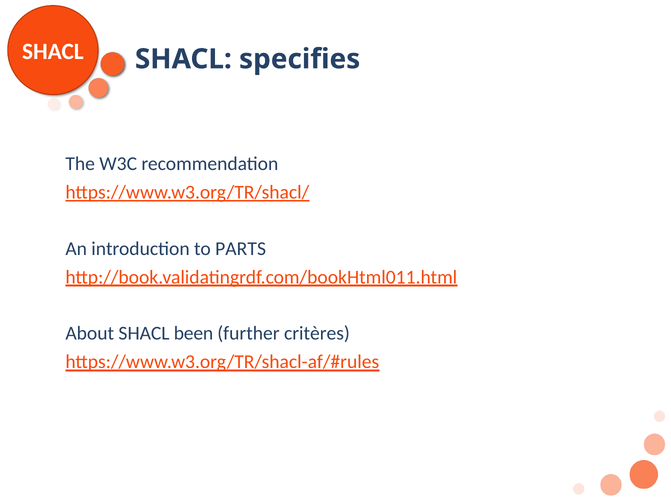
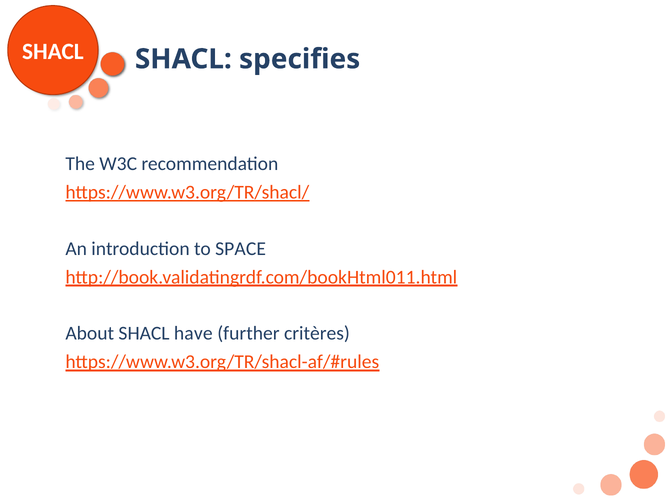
PARTS: PARTS -> SPACE
been: been -> have
